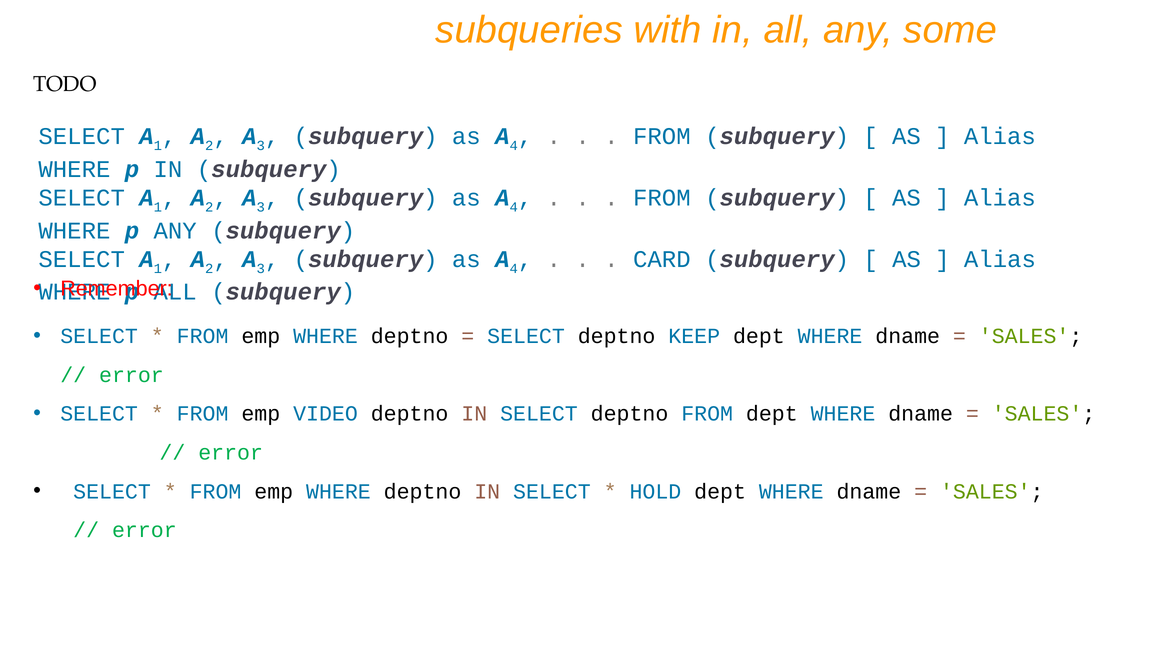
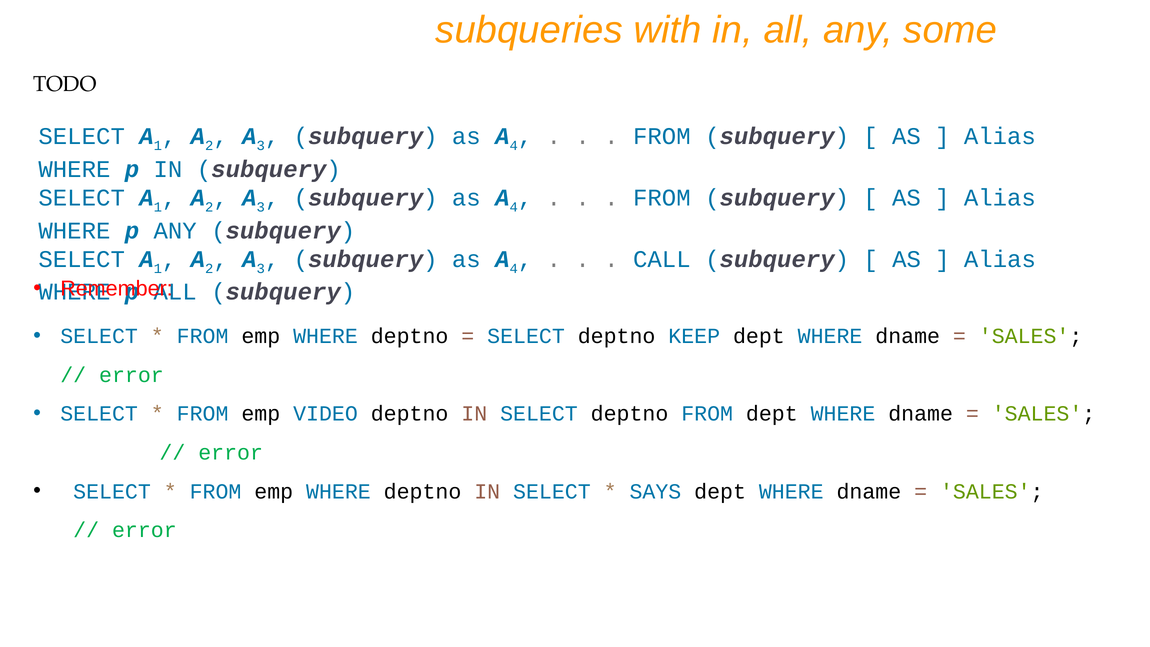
CARD: CARD -> CALL
HOLD: HOLD -> SAYS
